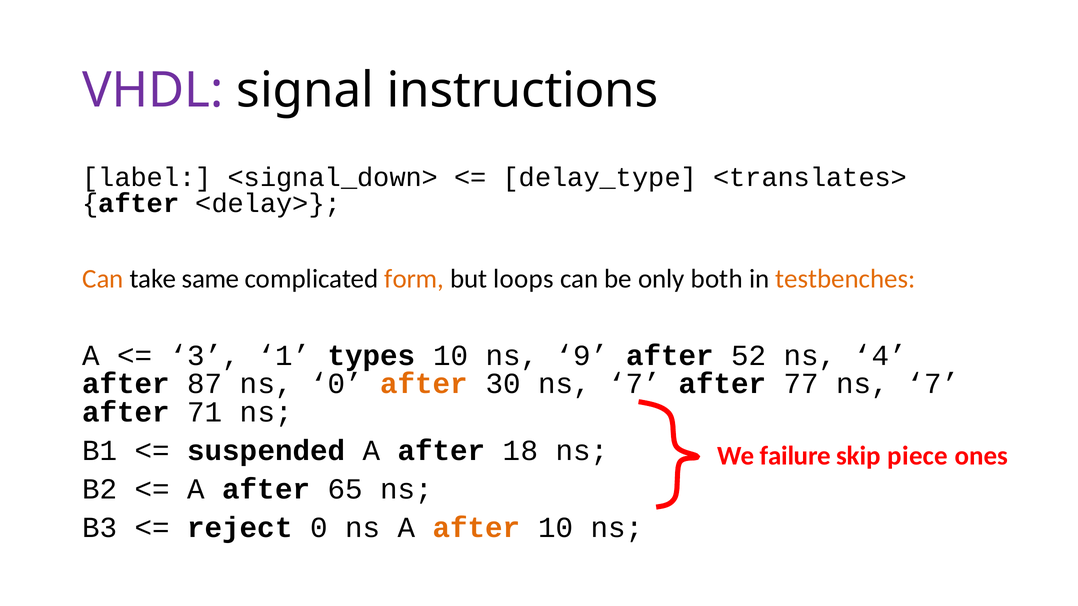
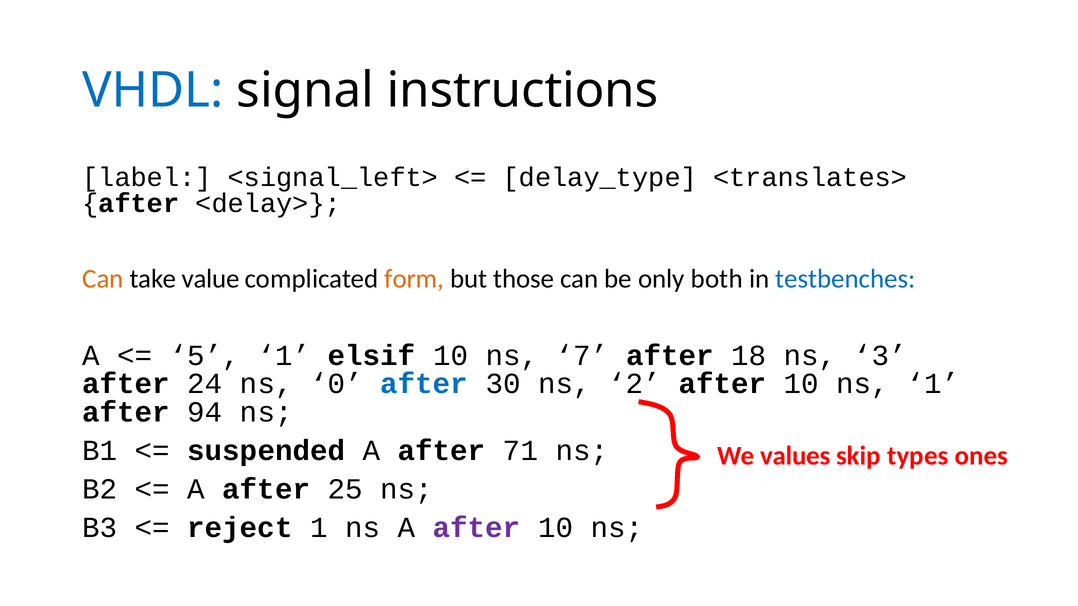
VHDL colour: purple -> blue
<signal_down>: <signal_down> -> <signal_left>
same: same -> value
loops: loops -> those
testbenches colour: orange -> blue
3: 3 -> 5
types: types -> elsif
9: 9 -> 7
52: 52 -> 18
4: 4 -> 3
87: 87 -> 24
after at (424, 384) colour: orange -> blue
30 ns 7: 7 -> 2
77 at (801, 384): 77 -> 10
7 at (933, 384): 7 -> 1
71: 71 -> 94
18: 18 -> 71
failure: failure -> values
piece: piece -> types
65: 65 -> 25
reject 0: 0 -> 1
after at (477, 528) colour: orange -> purple
